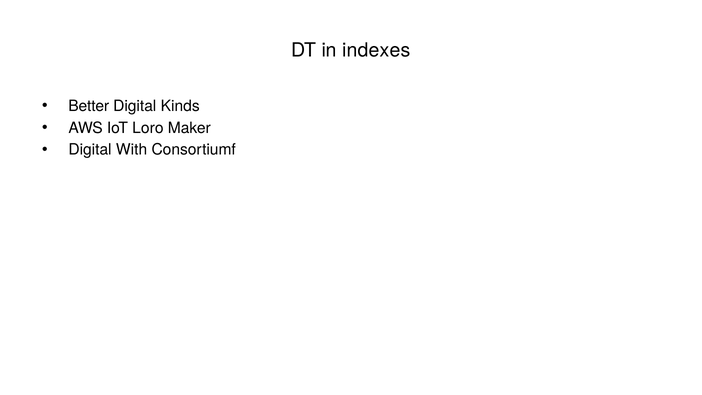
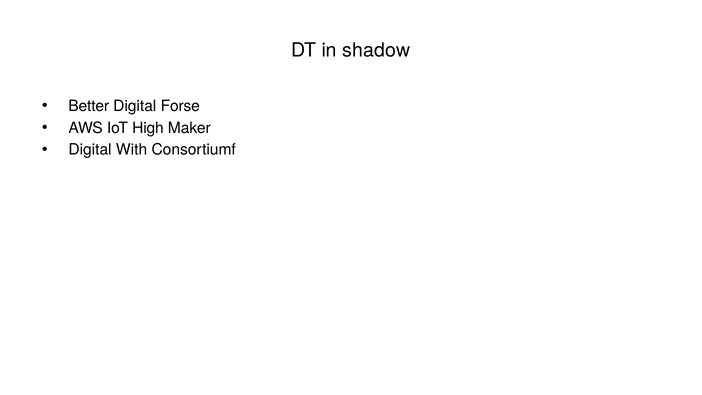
indexes: indexes -> shadow
Kinds: Kinds -> Forse
Loro: Loro -> High
